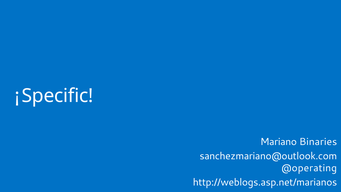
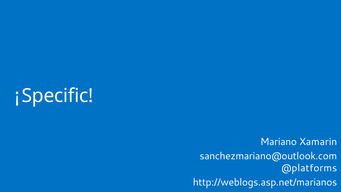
Binaries: Binaries -> Xamarin
@operating: @operating -> @platforms
